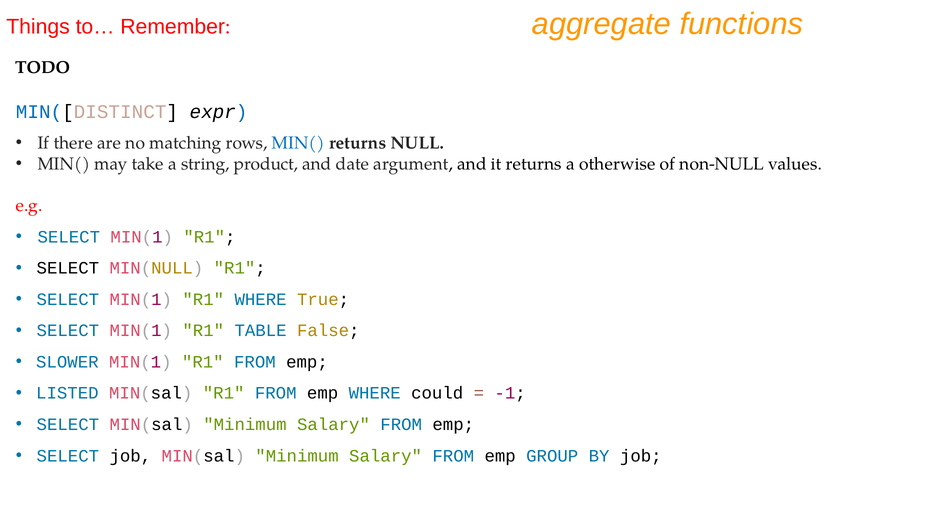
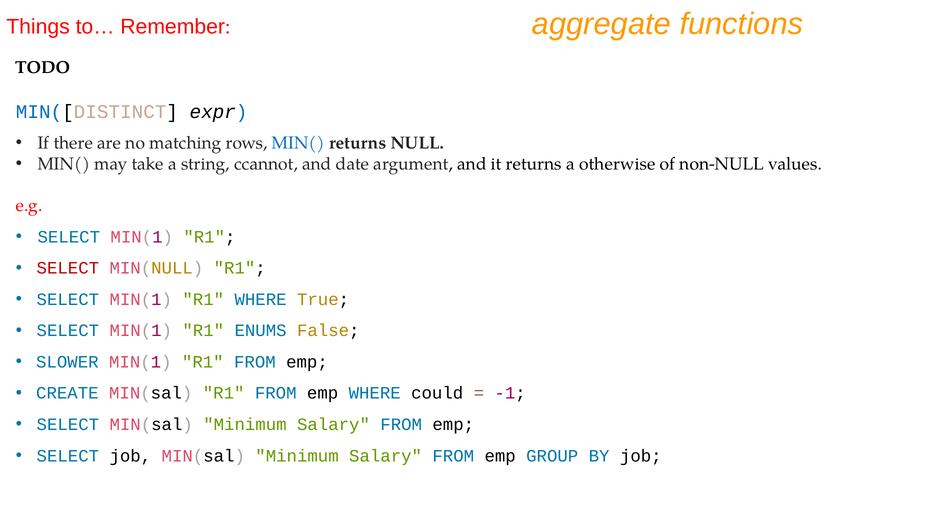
product: product -> ccannot
SELECT at (68, 268) colour: black -> red
TABLE: TABLE -> ENUMS
LISTED: LISTED -> CREATE
